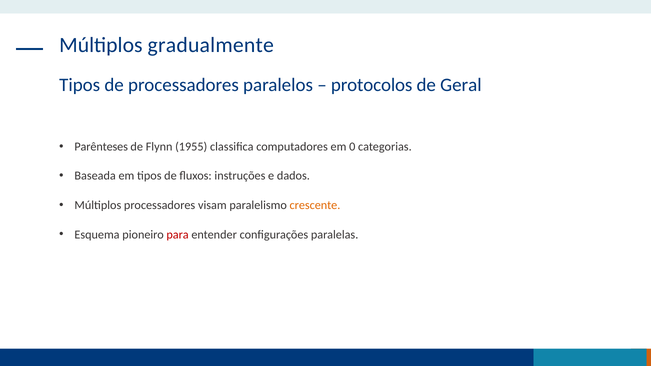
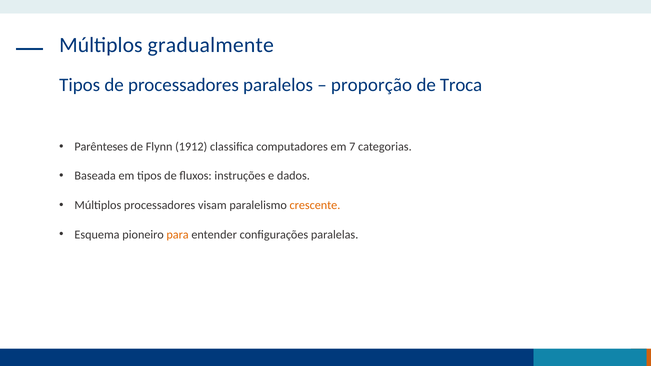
protocolos: protocolos -> proporção
Geral: Geral -> Troca
1955: 1955 -> 1912
0: 0 -> 7
para colour: red -> orange
